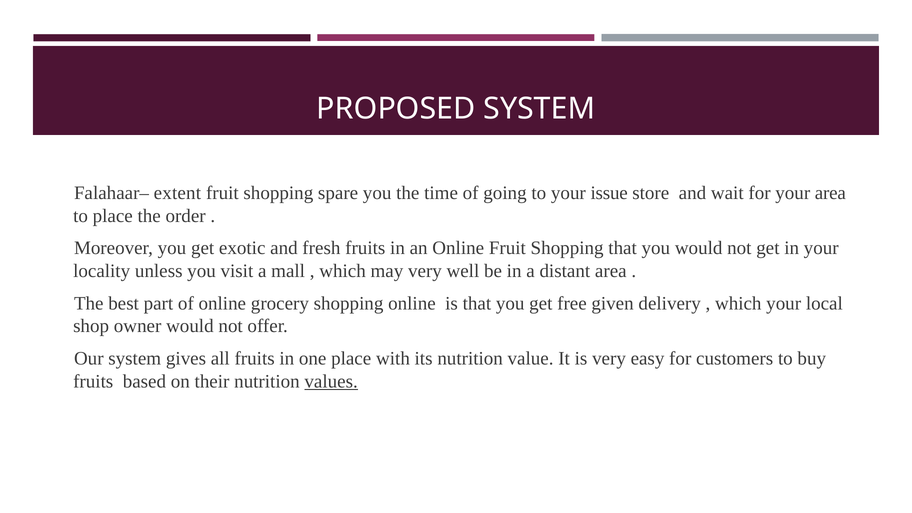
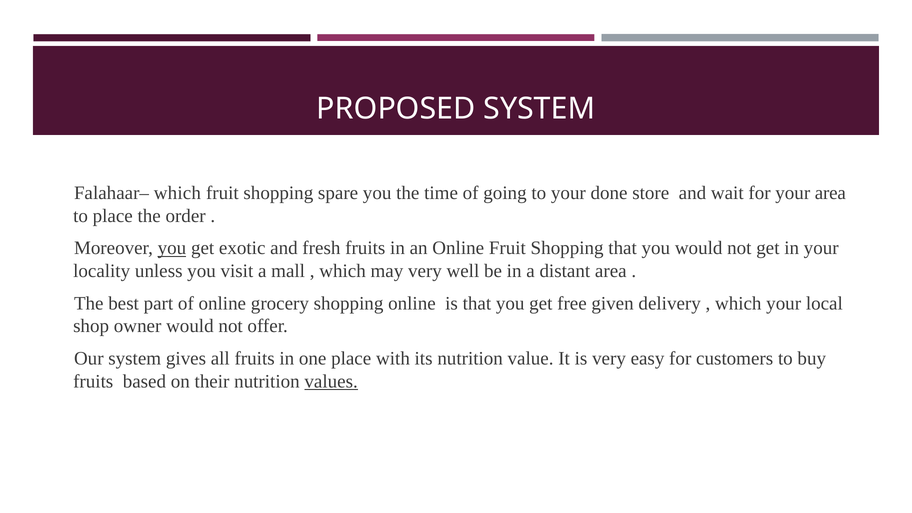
extent at (177, 193): extent -> which
issue: issue -> done
you at (172, 248) underline: none -> present
